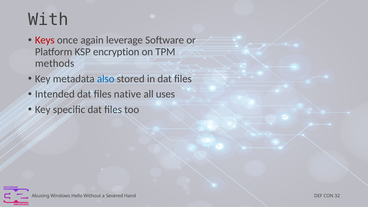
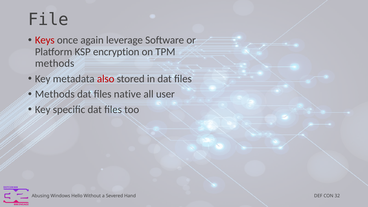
With: With -> File
also colour: blue -> red
Intended at (55, 94): Intended -> Methods
uses: uses -> user
